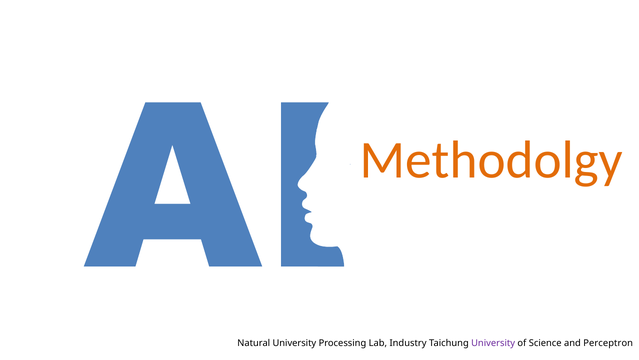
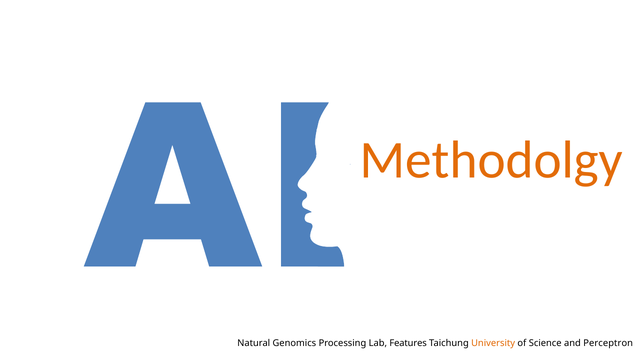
Natural University: University -> Genomics
Industry: Industry -> Features
University at (493, 343) colour: purple -> orange
